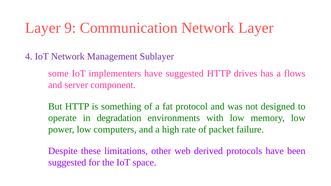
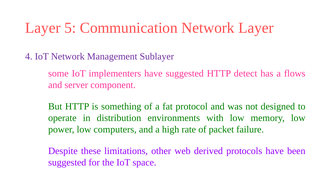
9: 9 -> 5
drives: drives -> detect
degradation: degradation -> distribution
